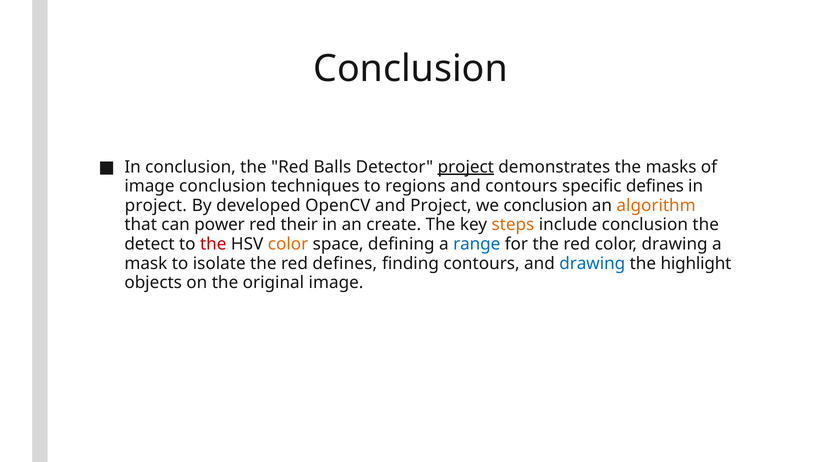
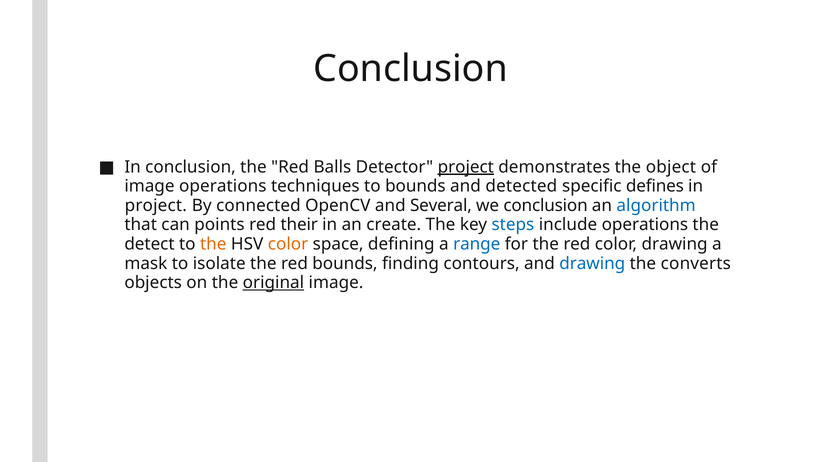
masks: masks -> object
image conclusion: conclusion -> operations
to regions: regions -> bounds
and contours: contours -> detected
developed: developed -> connected
and Project: Project -> Several
algorithm colour: orange -> blue
power: power -> points
steps colour: orange -> blue
include conclusion: conclusion -> operations
the at (213, 244) colour: red -> orange
red defines: defines -> bounds
highlight: highlight -> converts
original underline: none -> present
